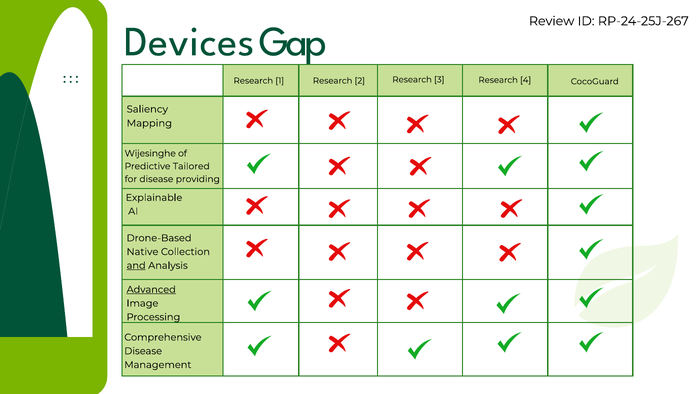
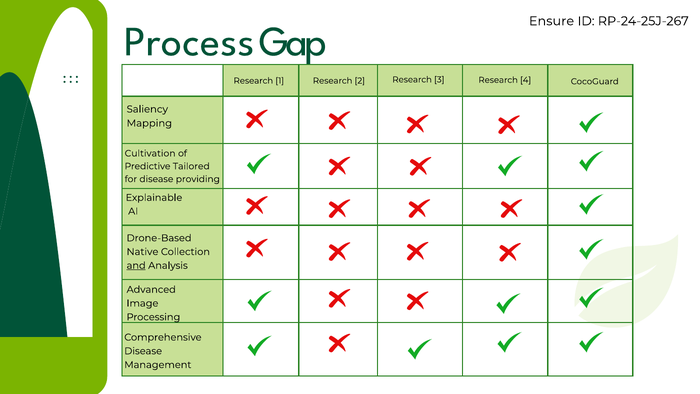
Review: Review -> Ensure
Devices: Devices -> Process
Wijesinghe: Wijesinghe -> Cultivation
Advanced underline: present -> none
